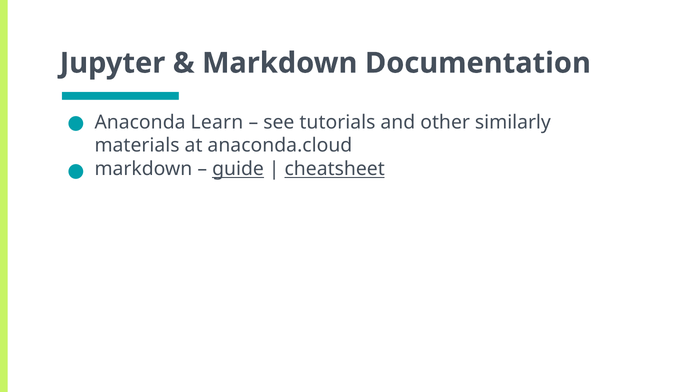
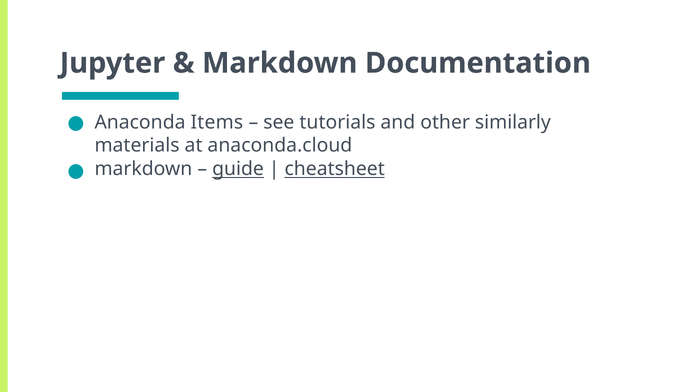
Learn: Learn -> Items
